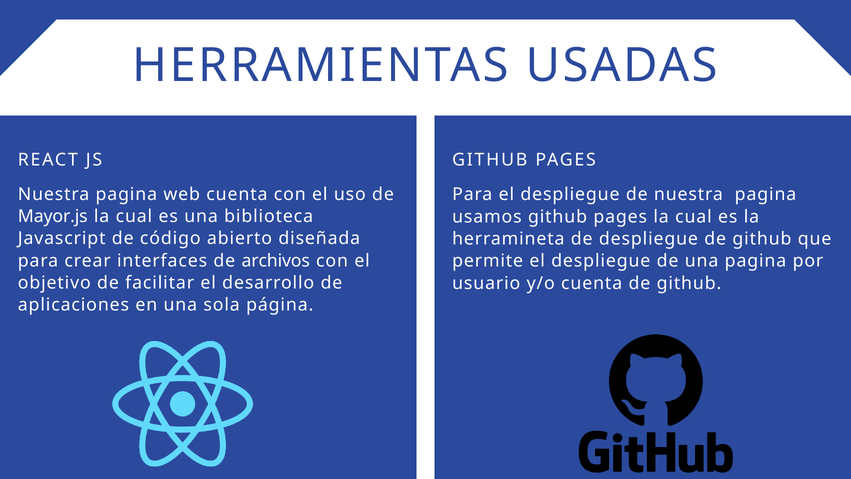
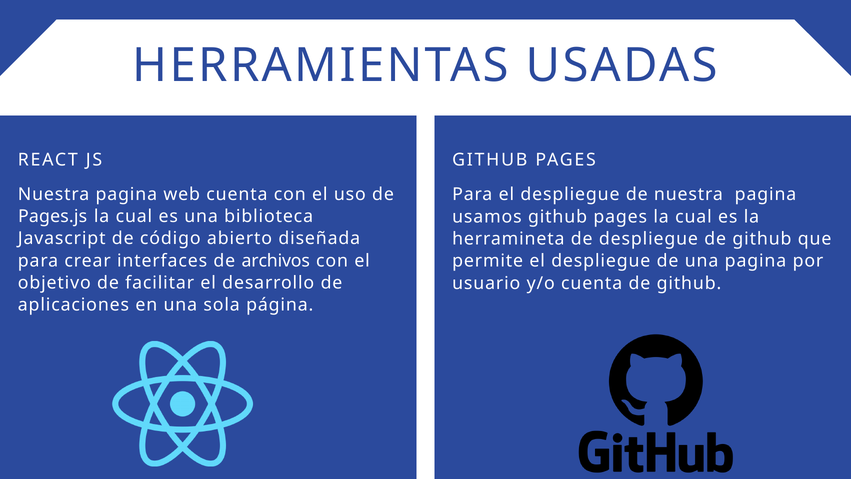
Mayor.js: Mayor.js -> Pages.js
